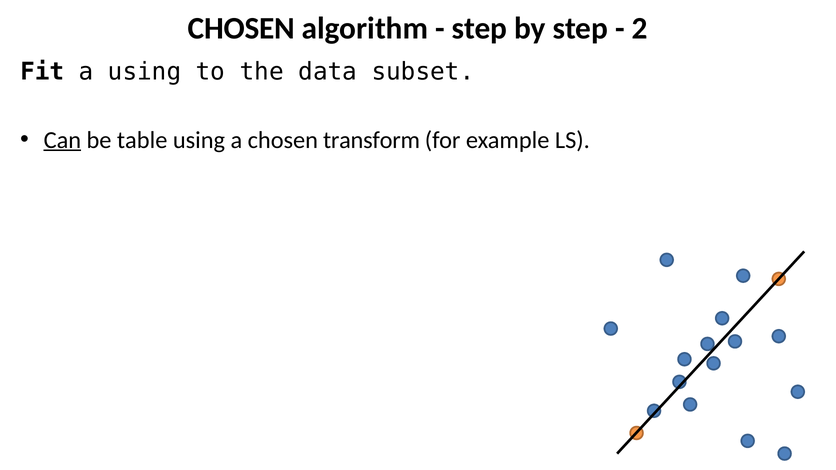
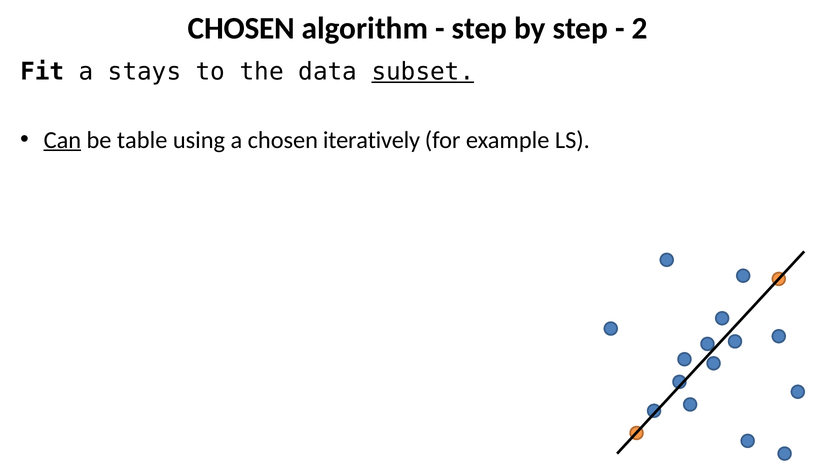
a using: using -> stays
subset underline: none -> present
transform: transform -> iteratively
